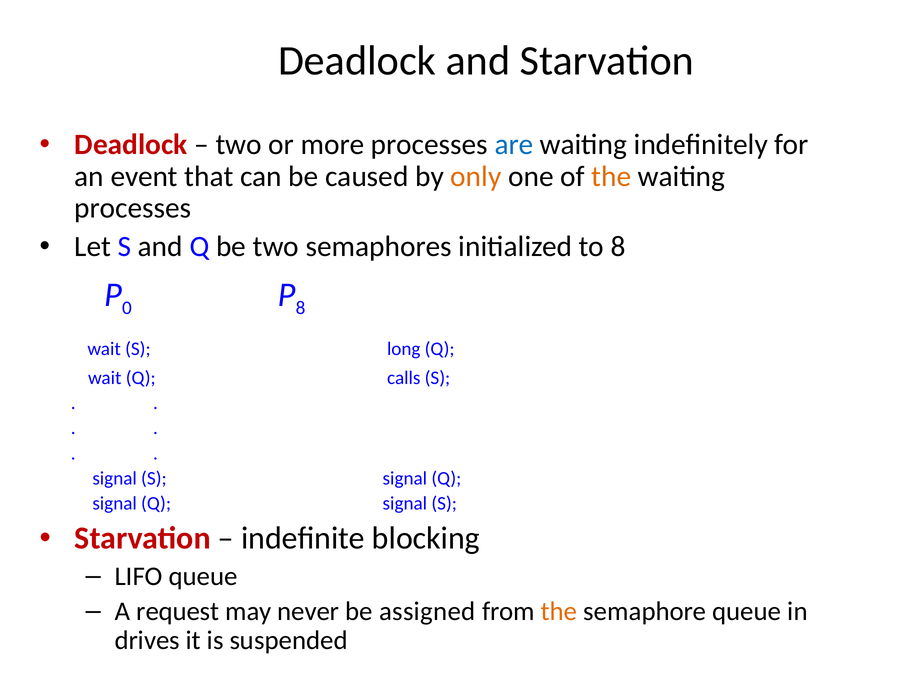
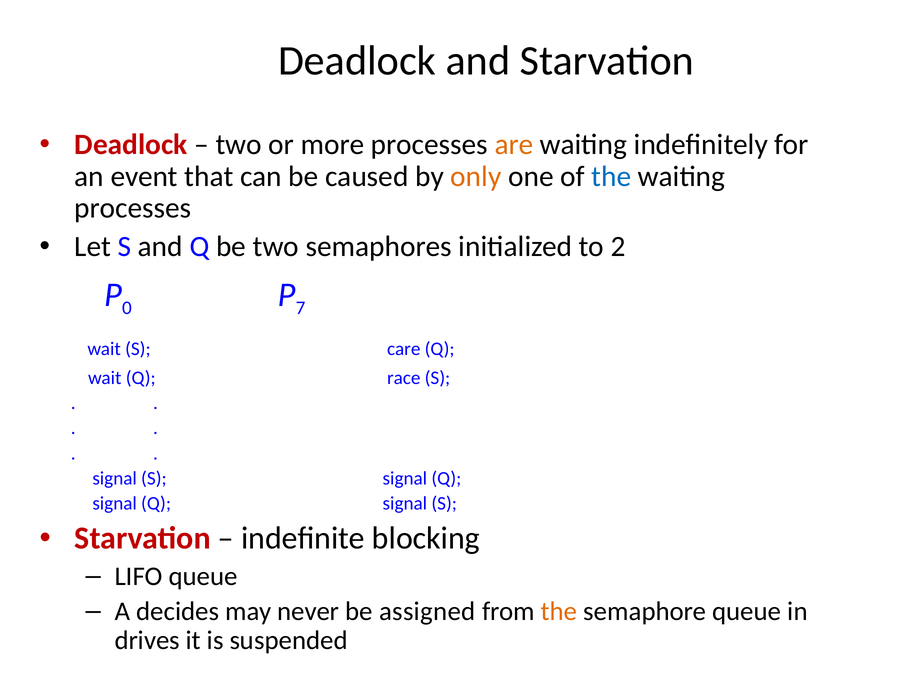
are colour: blue -> orange
the at (611, 176) colour: orange -> blue
to 8: 8 -> 2
8 at (301, 308): 8 -> 7
long: long -> care
calls: calls -> race
request: request -> decides
